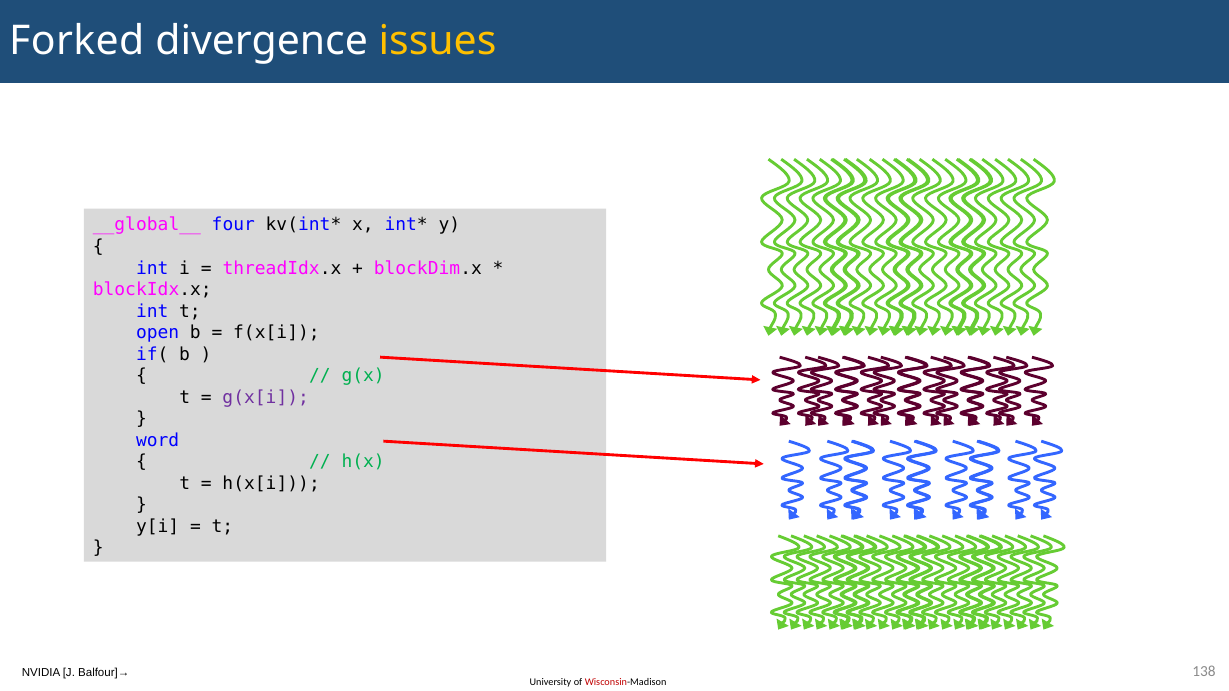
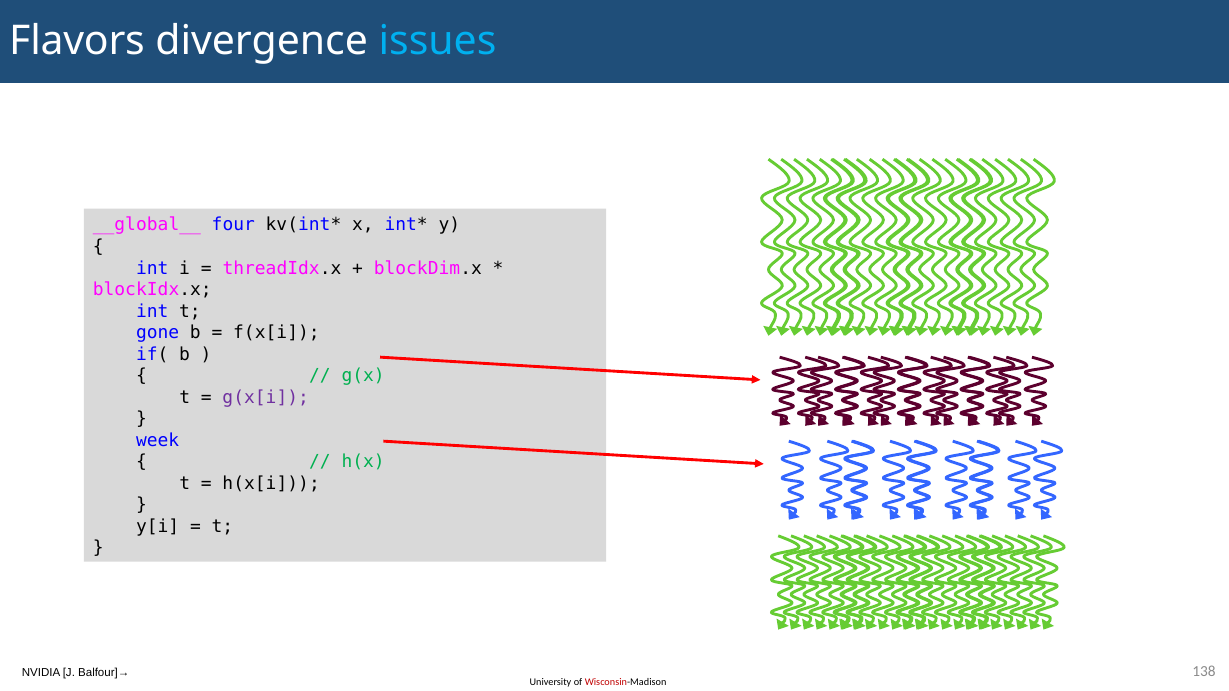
Forked: Forked -> Flavors
issues colour: yellow -> light blue
open: open -> gone
word: word -> week
